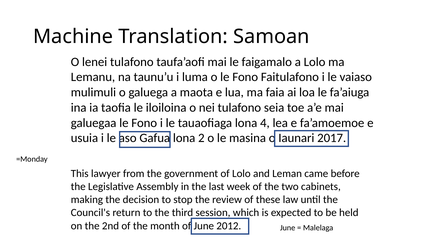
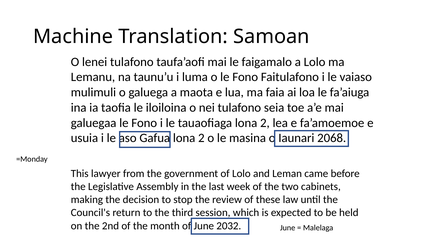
tauaofiaga lona 4: 4 -> 2
2017: 2017 -> 2068
2012: 2012 -> 2032
